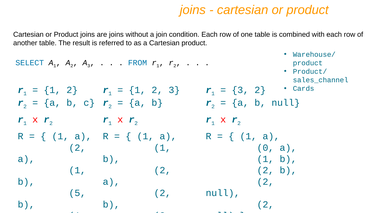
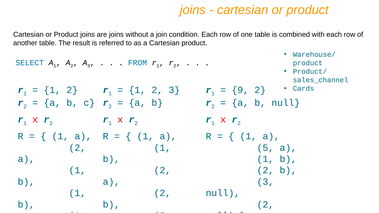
3 at (240, 90): 3 -> 9
0: 0 -> 5
2 at (265, 182): 2 -> 3
5 at (77, 193): 5 -> 1
